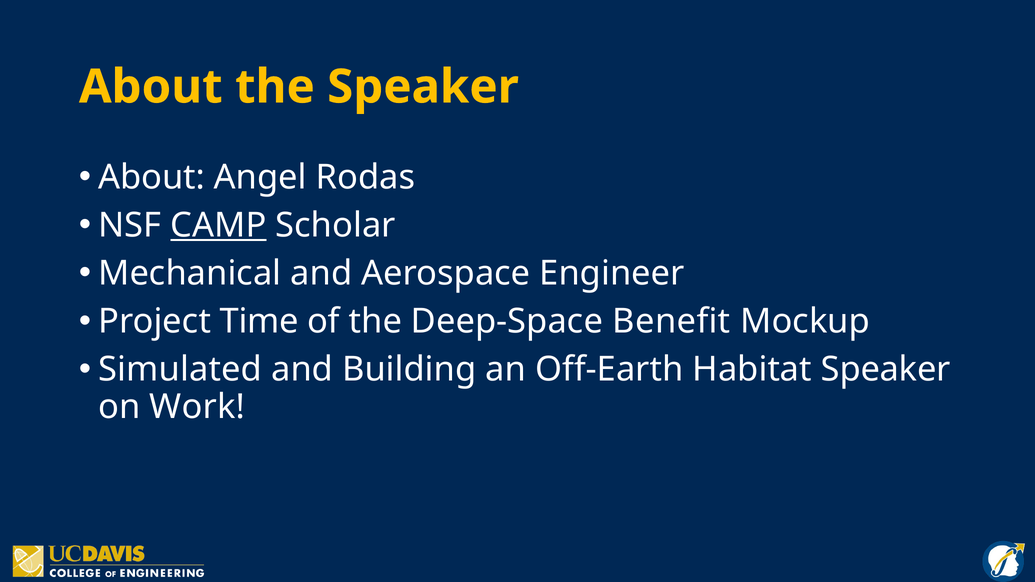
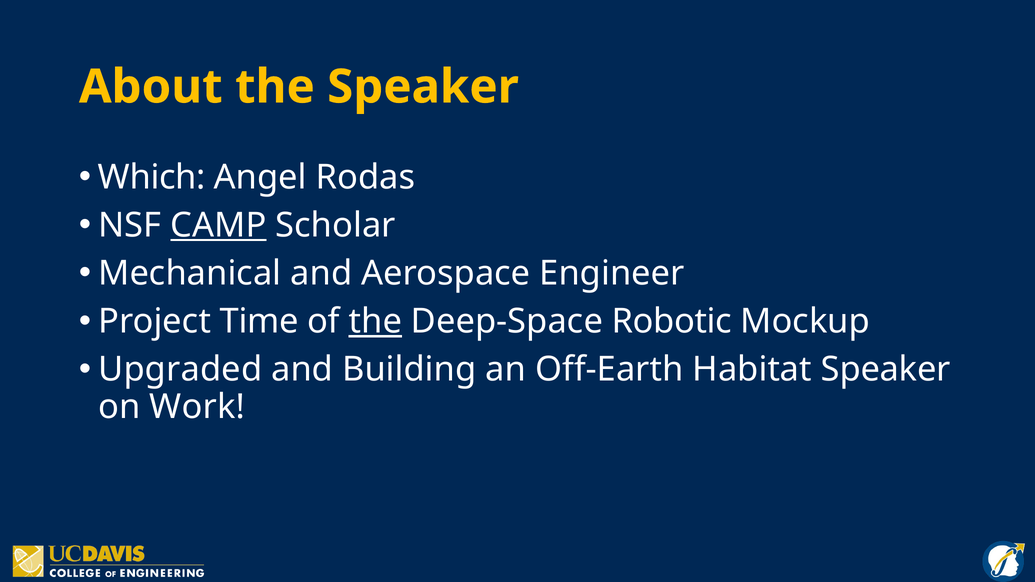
About at (152, 177): About -> Which
the at (375, 322) underline: none -> present
Benefit: Benefit -> Robotic
Simulated: Simulated -> Upgraded
